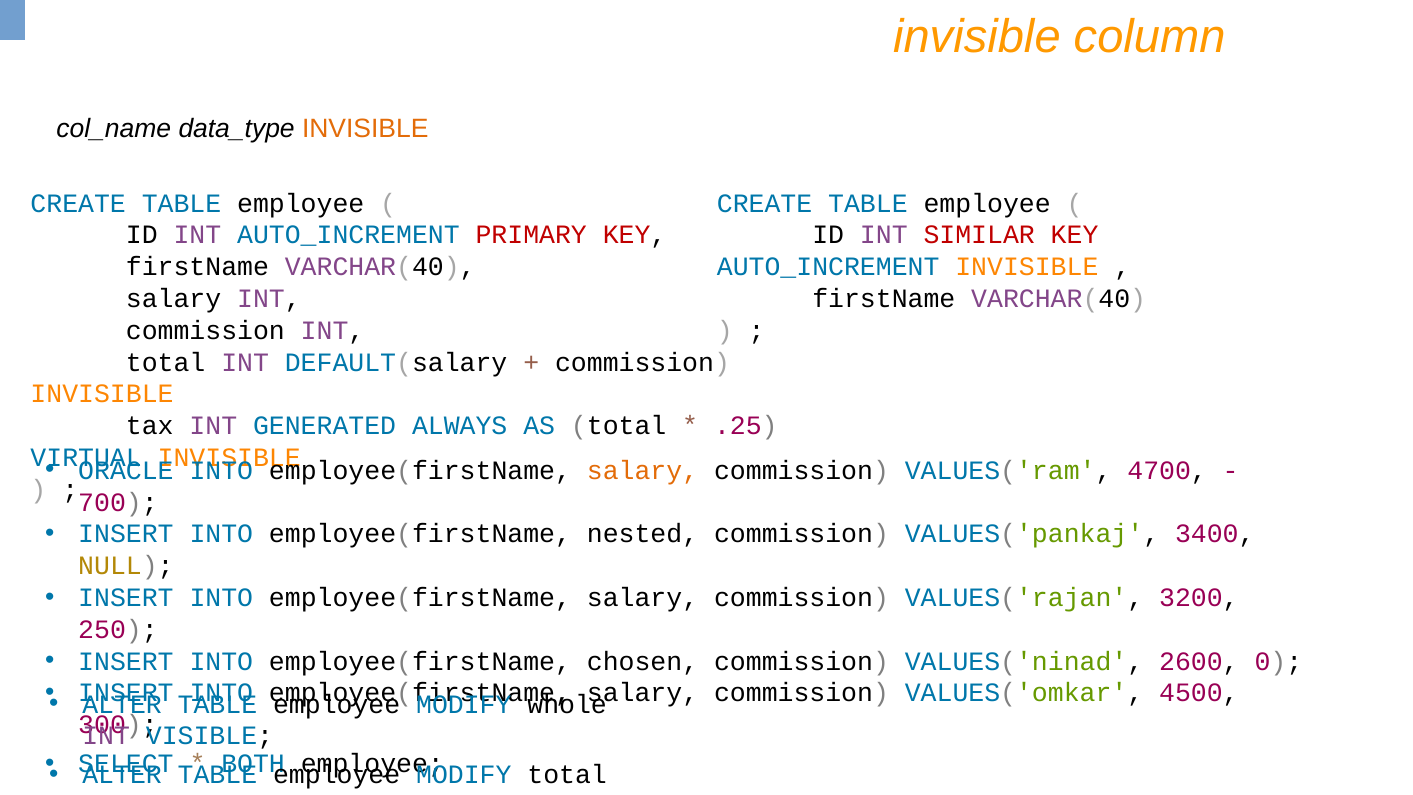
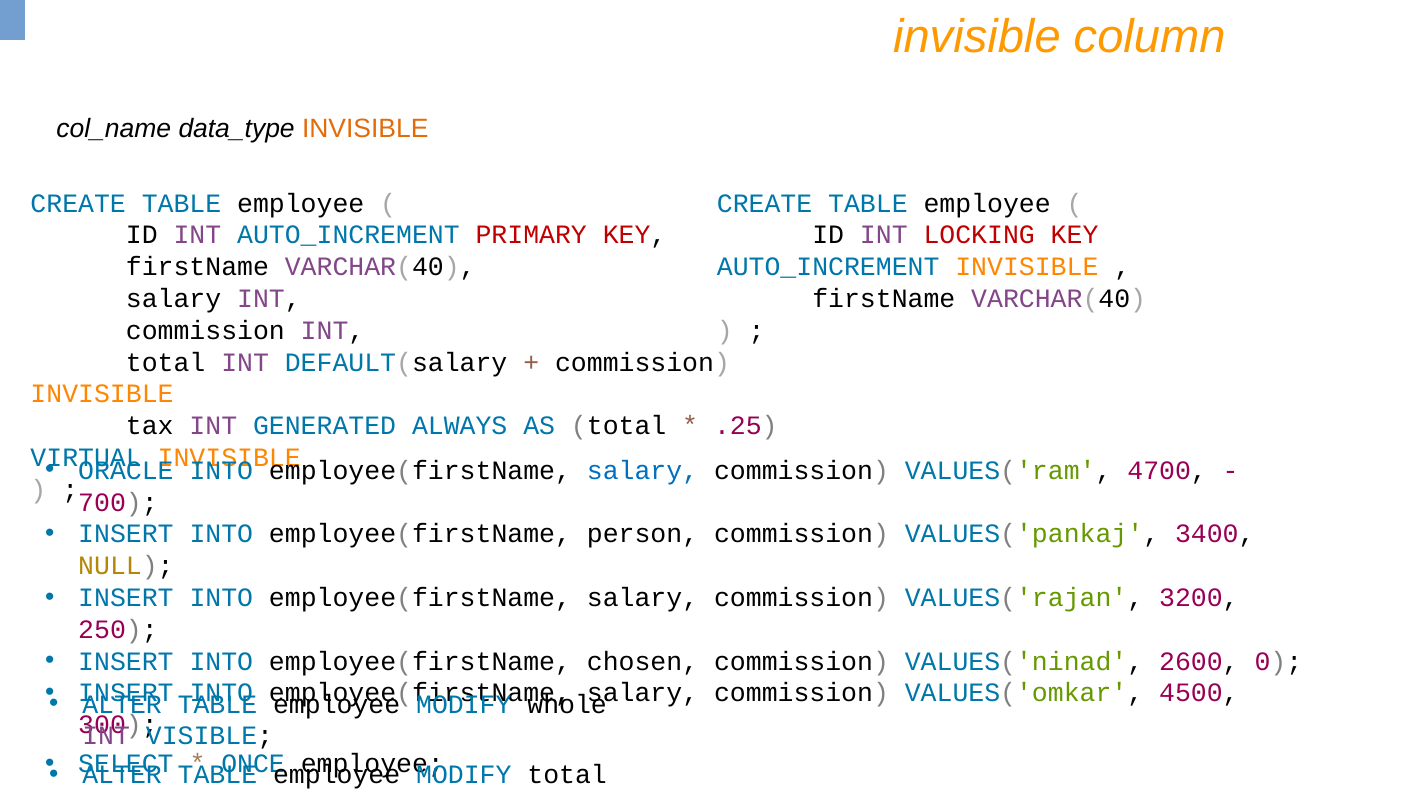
SIMILAR: SIMILAR -> LOCKING
salary at (643, 470) colour: orange -> blue
nested: nested -> person
BOTH: BOTH -> ONCE
